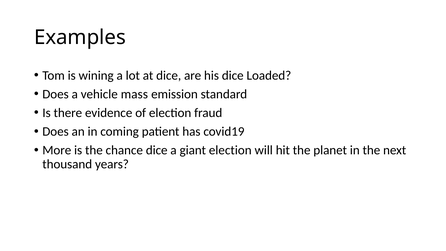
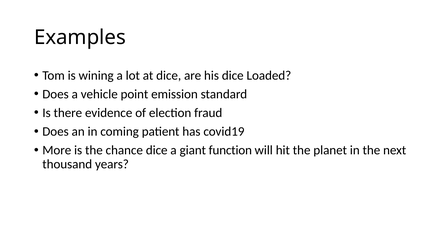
mass: mass -> point
giant election: election -> function
